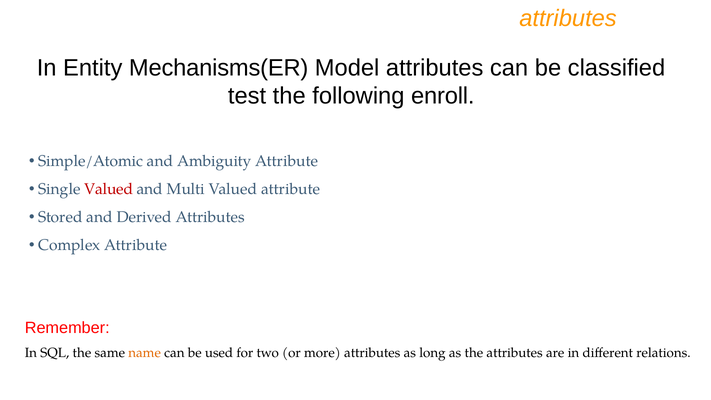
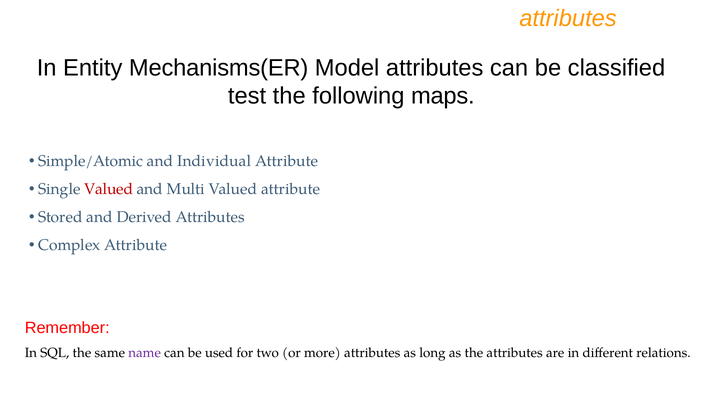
enroll: enroll -> maps
Ambiguity: Ambiguity -> Individual
name colour: orange -> purple
